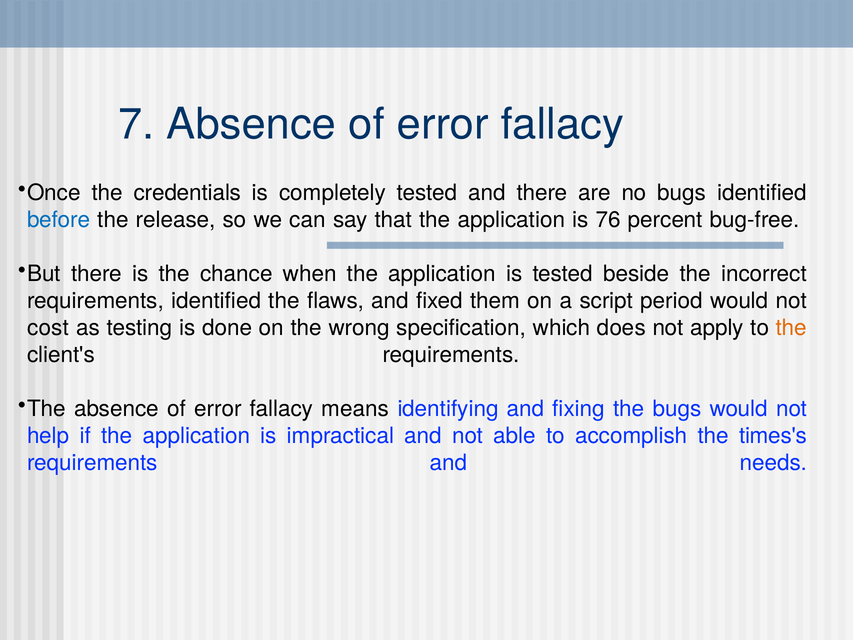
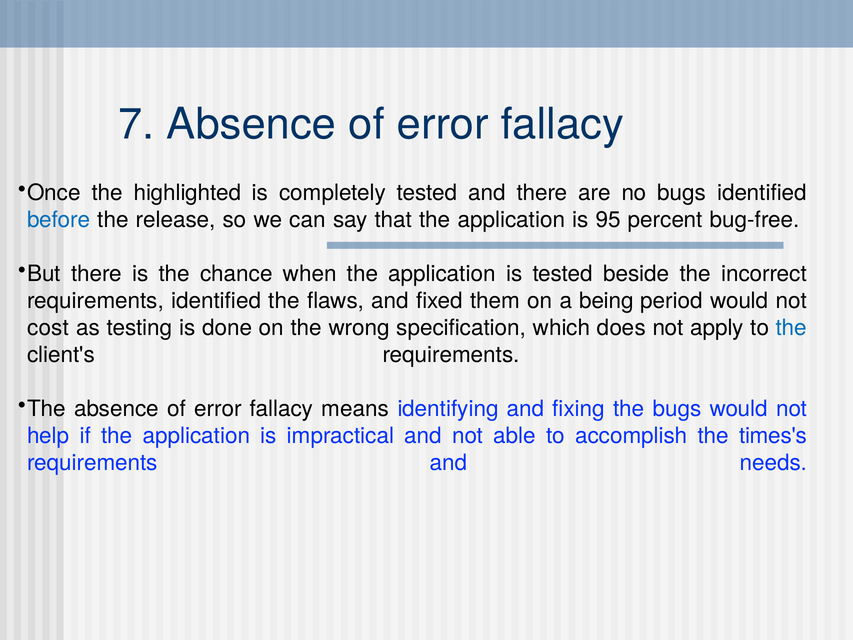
credentials: credentials -> highlighted
76: 76 -> 95
script: script -> being
the at (791, 328) colour: orange -> blue
